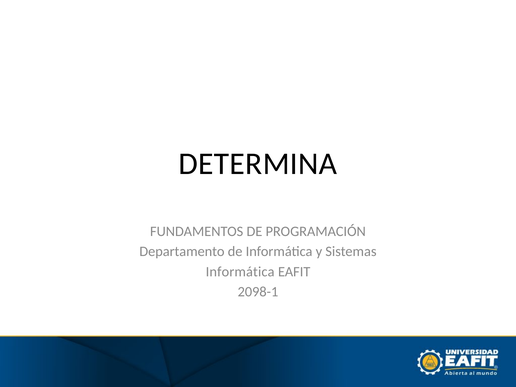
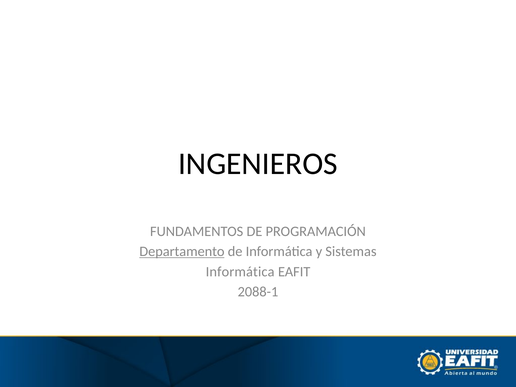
DETERMINA: DETERMINA -> INGENIEROS
Departamento underline: none -> present
2098-1: 2098-1 -> 2088-1
